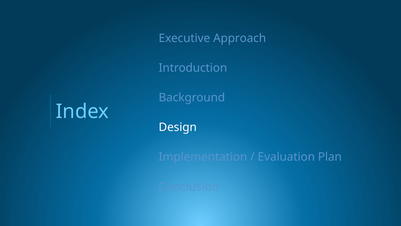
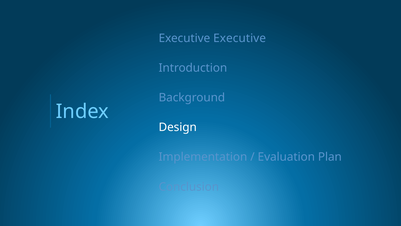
Executive Approach: Approach -> Executive
